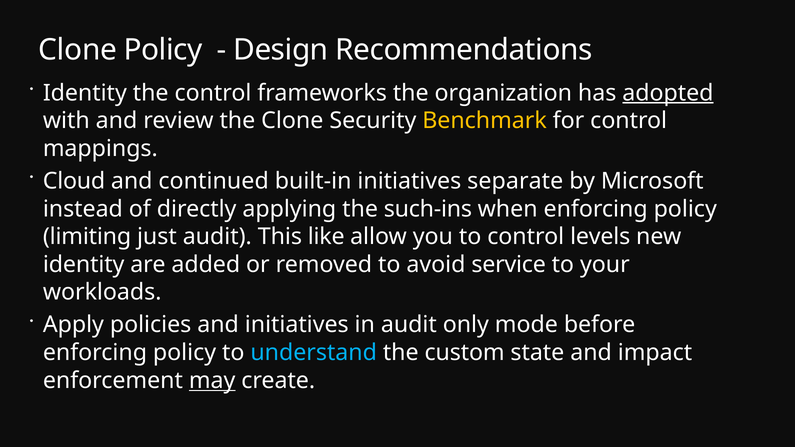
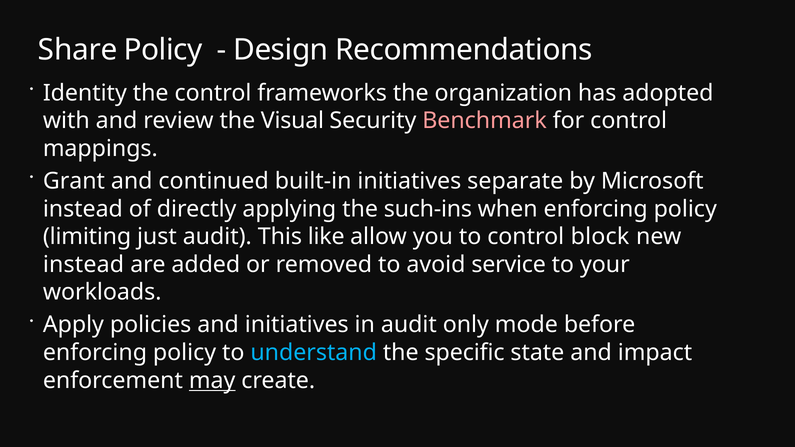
Clone at (78, 50): Clone -> Share
adopted underline: present -> none
the Clone: Clone -> Visual
Benchmark colour: yellow -> pink
Cloud: Cloud -> Grant
levels: levels -> block
identity at (84, 265): identity -> instead
custom: custom -> specific
